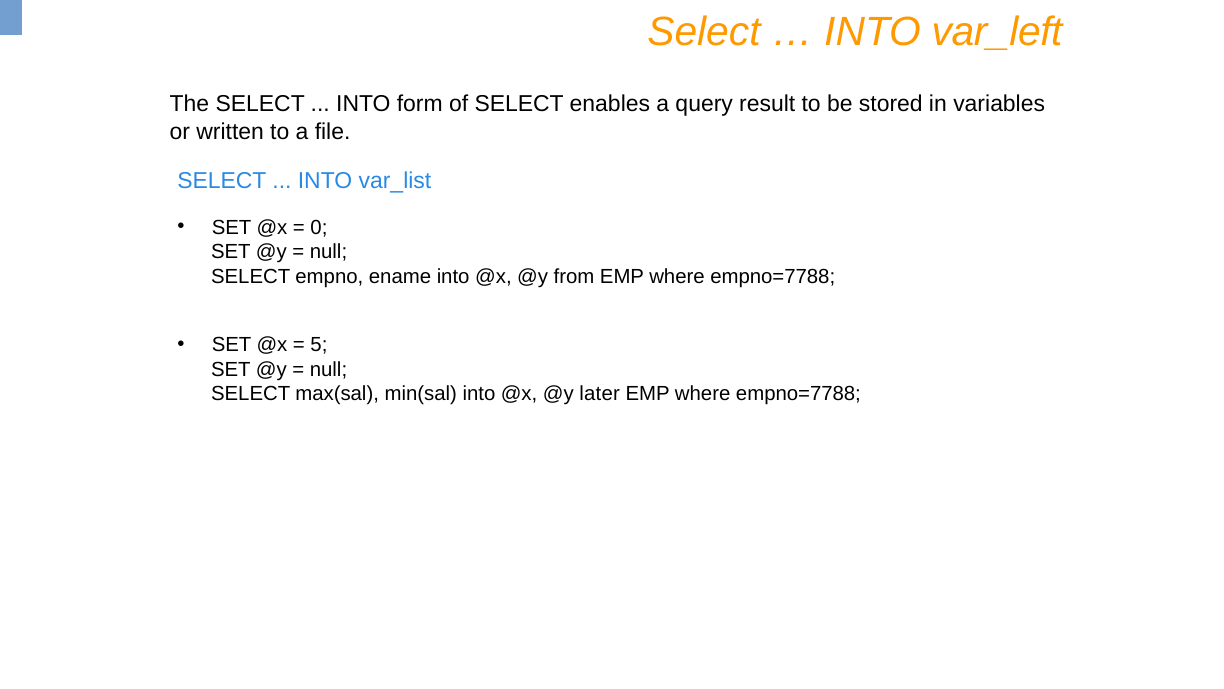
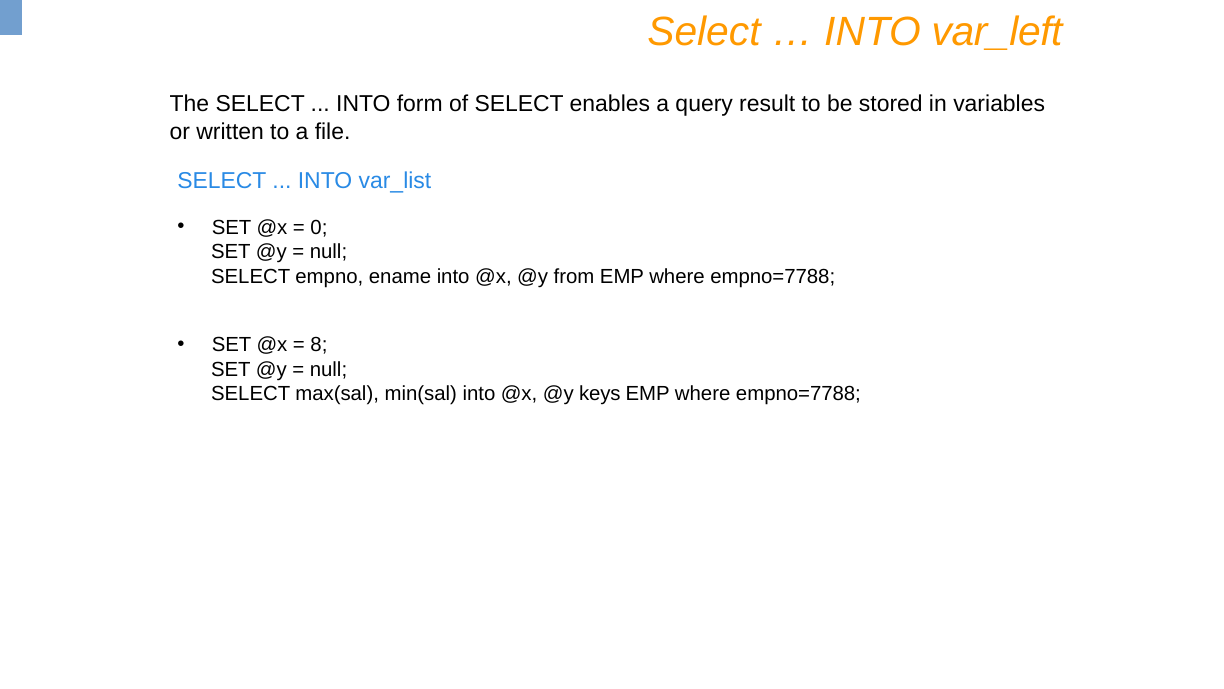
5: 5 -> 8
later: later -> keys
